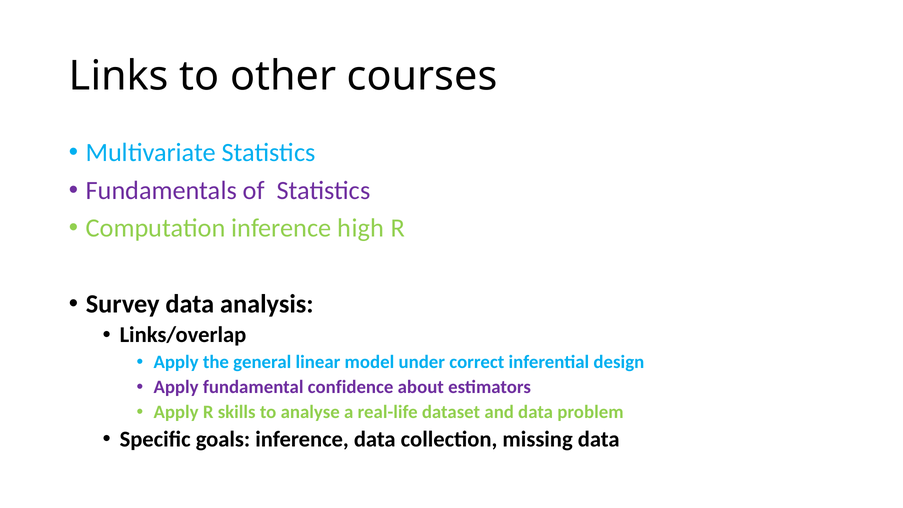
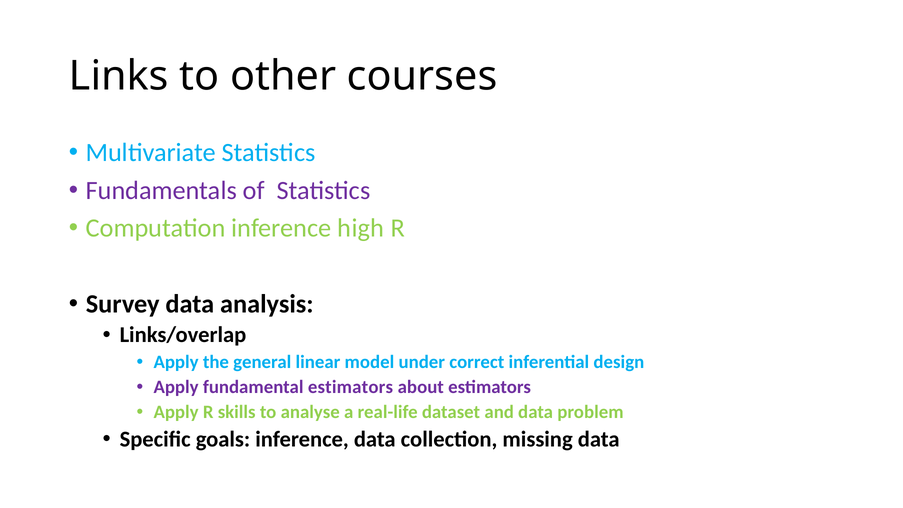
fundamental confidence: confidence -> estimators
